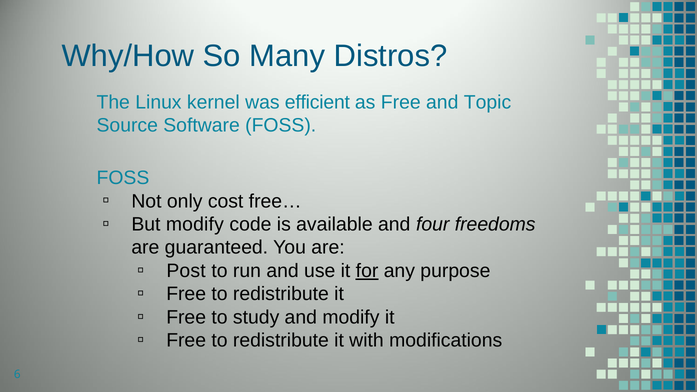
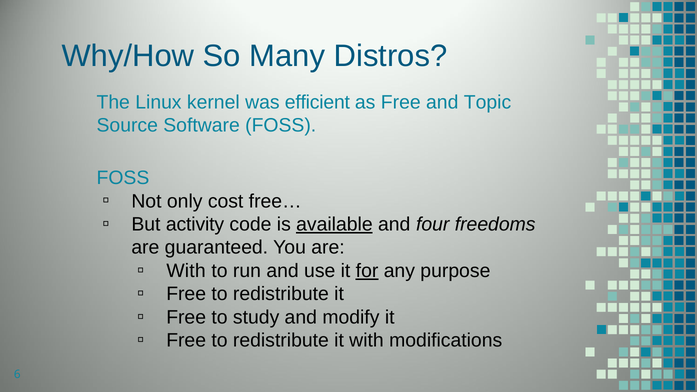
But modify: modify -> activity
available underline: none -> present
Post at (186, 271): Post -> With
